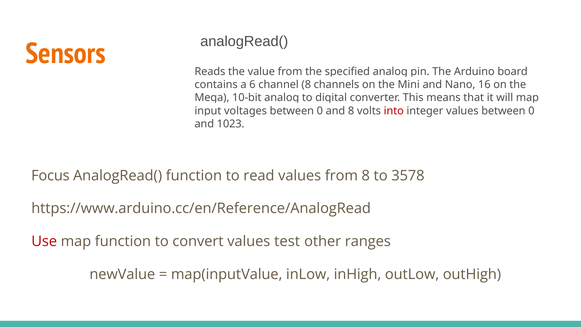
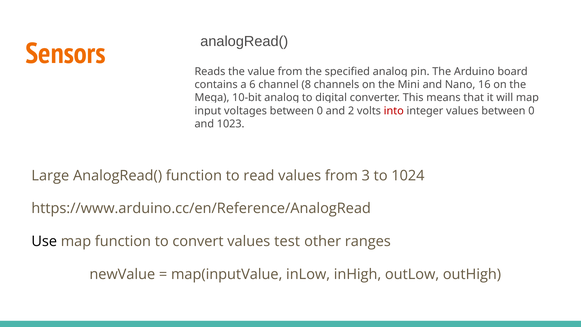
and 8: 8 -> 2
Focus: Focus -> Large
from 8: 8 -> 3
3578: 3578 -> 1024
Use colour: red -> black
